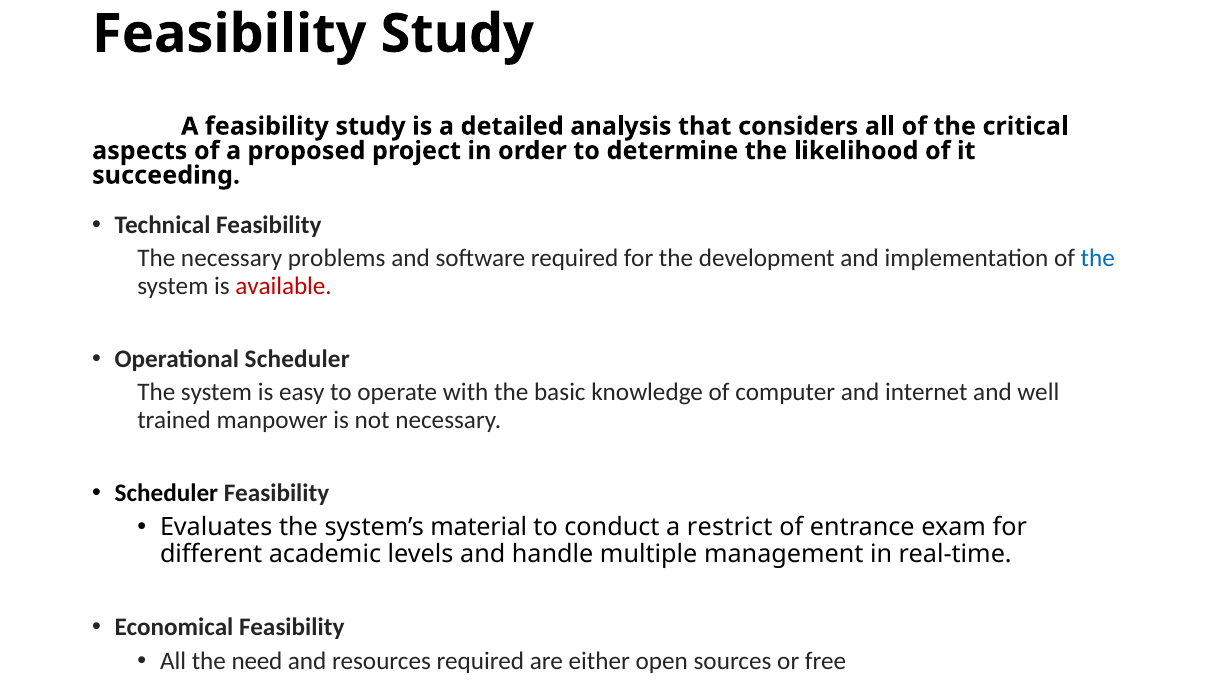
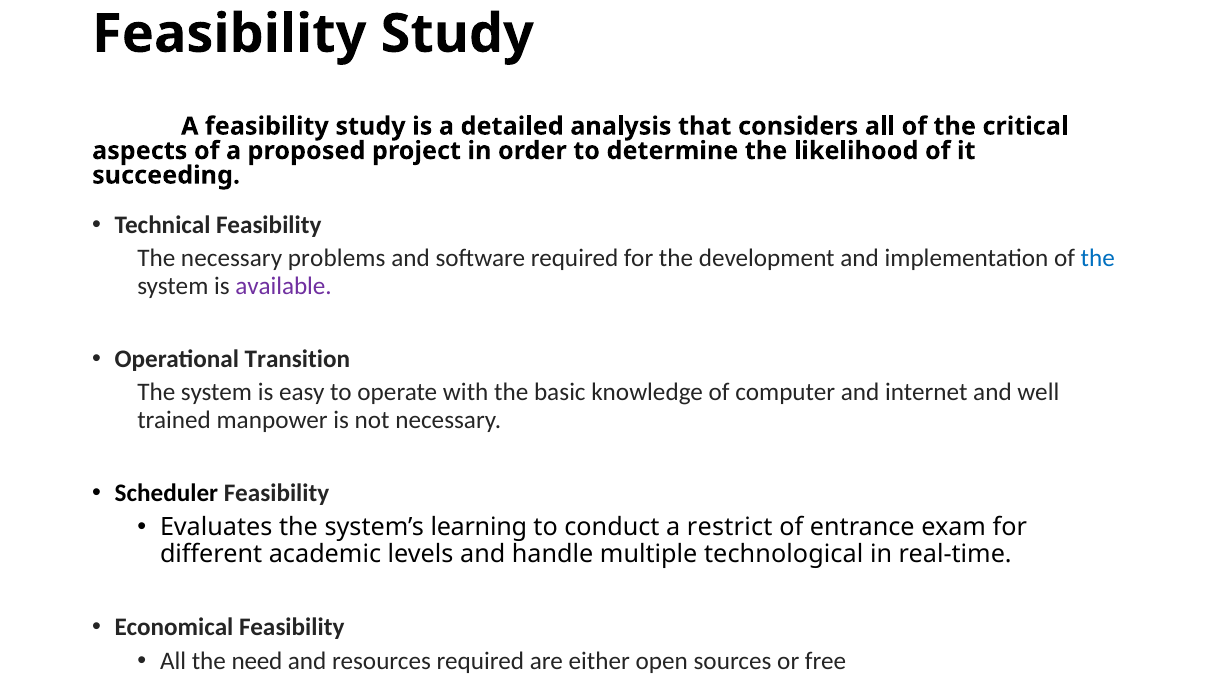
available colour: red -> purple
Operational Scheduler: Scheduler -> Transition
material: material -> learning
management: management -> technological
